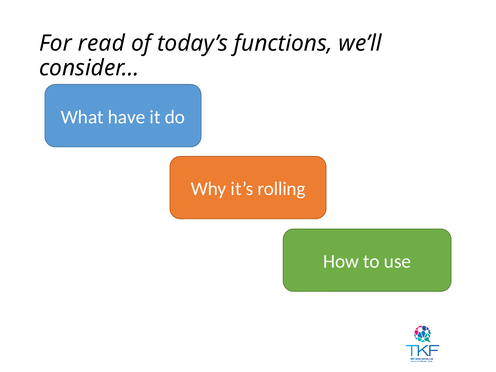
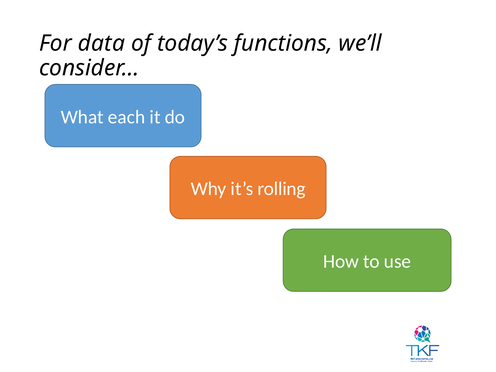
read: read -> data
have: have -> each
